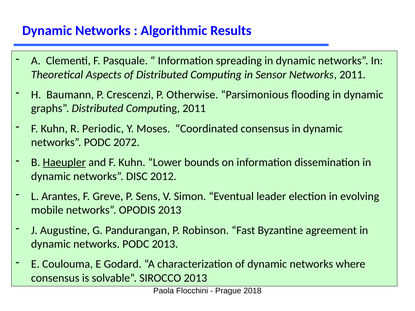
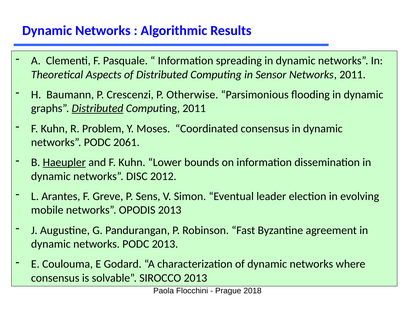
Distributed at (98, 109) underline: none -> present
Periodic: Periodic -> Problem
2072: 2072 -> 2061
